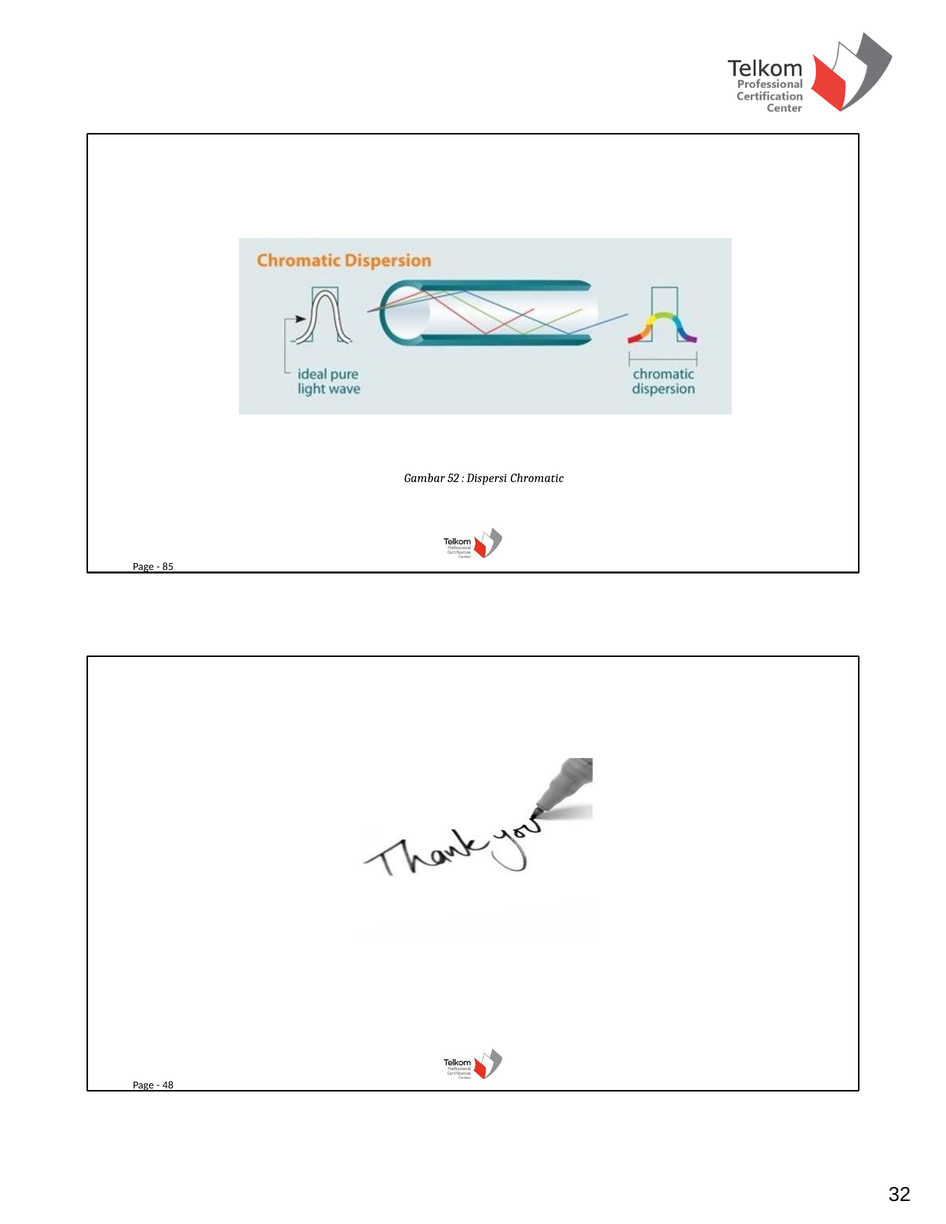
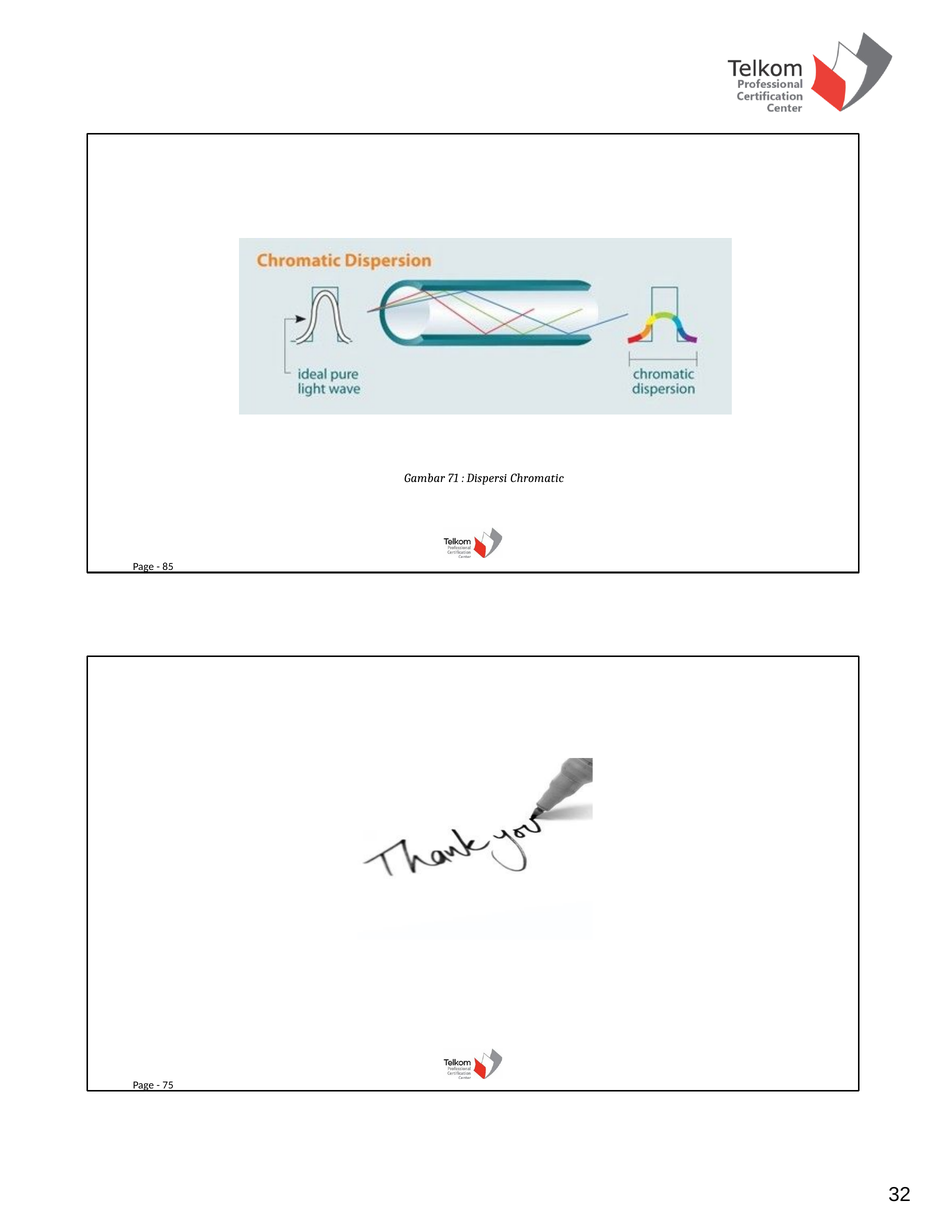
52: 52 -> 71
48: 48 -> 75
